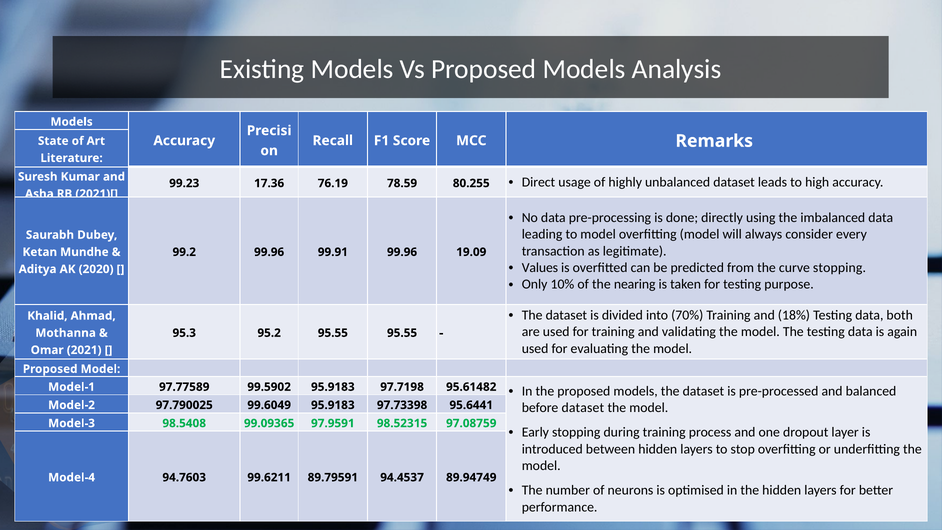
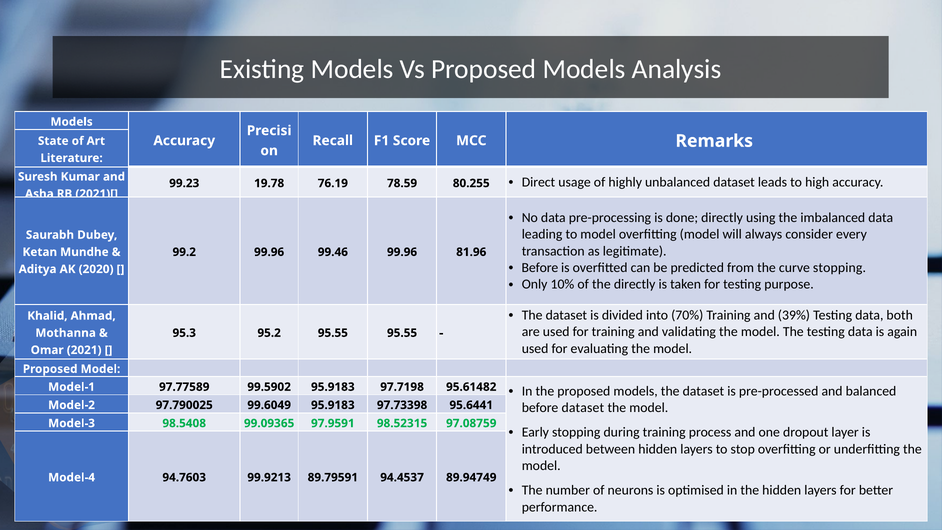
17.36: 17.36 -> 19.78
99.91: 99.91 -> 99.46
19.09: 19.09 -> 81.96
Values at (540, 268): Values -> Before
the nearing: nearing -> directly
18%: 18% -> 39%
99.6211: 99.6211 -> 99.9213
